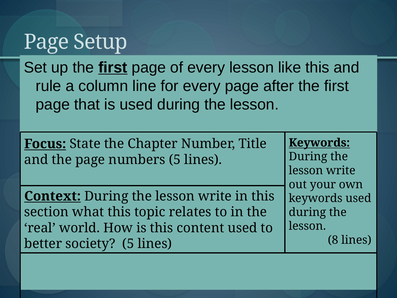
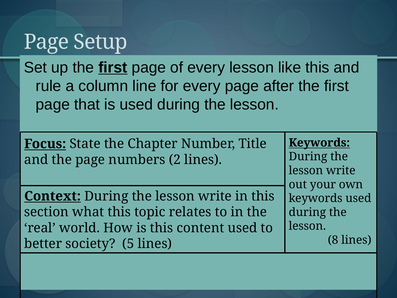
numbers 5: 5 -> 2
